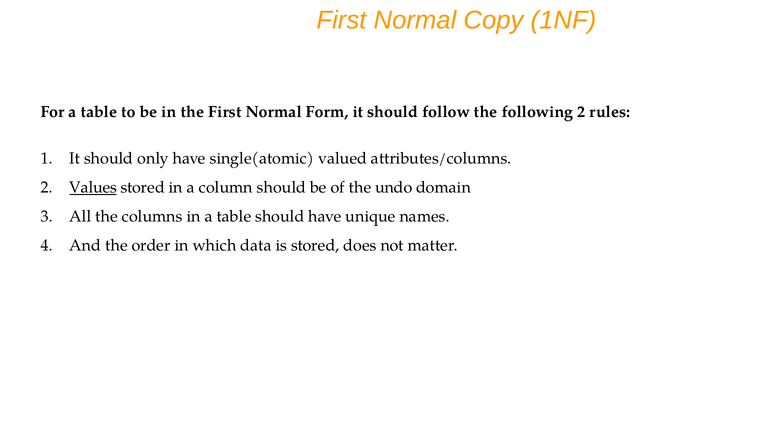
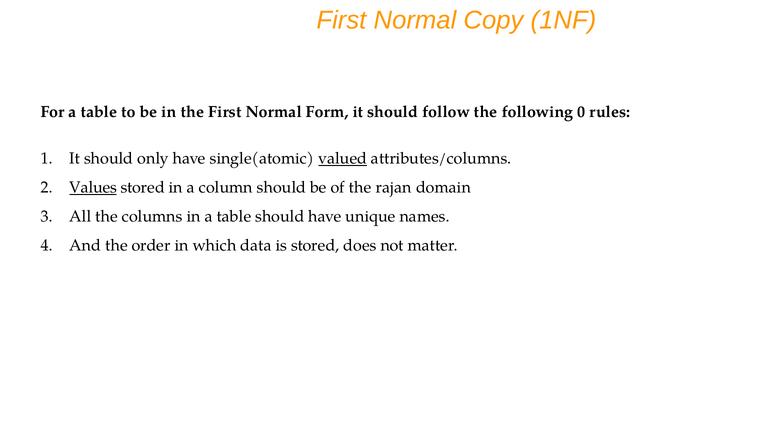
following 2: 2 -> 0
valued underline: none -> present
undo: undo -> rajan
